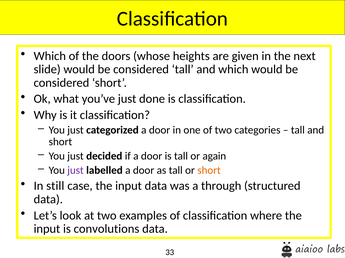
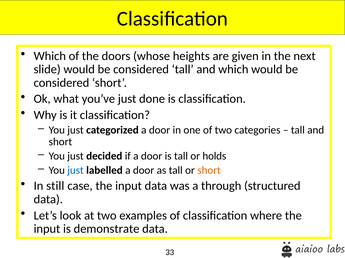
again: again -> holds
just at (76, 171) colour: purple -> blue
convolutions: convolutions -> demonstrate
